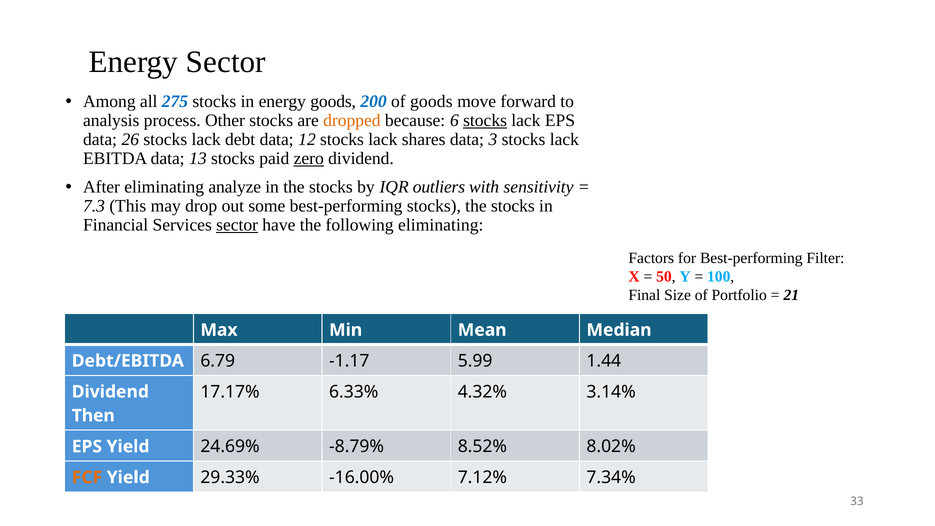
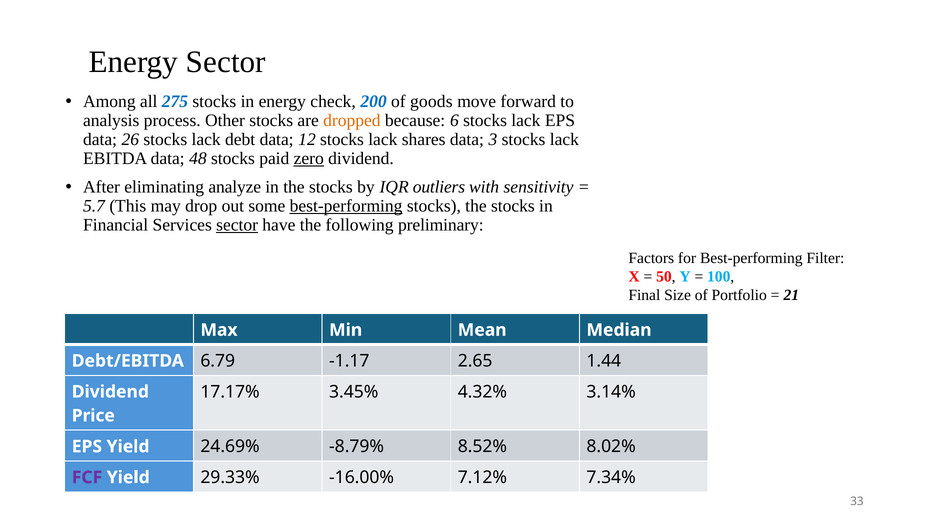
energy goods: goods -> check
stocks at (485, 121) underline: present -> none
13: 13 -> 48
7.3: 7.3 -> 5.7
best-performing at (346, 206) underline: none -> present
following eliminating: eliminating -> preliminary
5.99: 5.99 -> 2.65
6.33%: 6.33% -> 3.45%
Then: Then -> Price
FCF colour: orange -> purple
